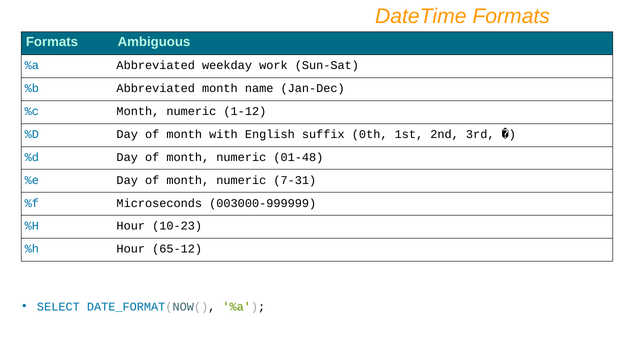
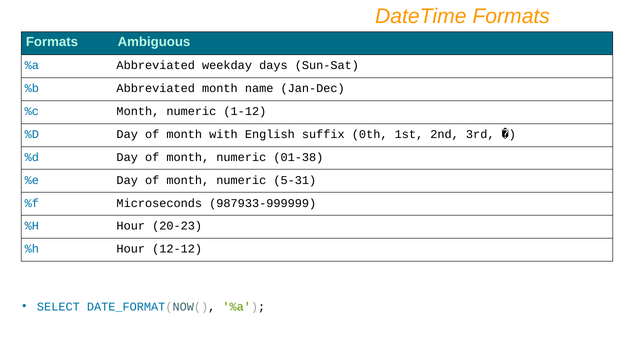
work: work -> days
01-48: 01-48 -> 01-38
7-31: 7-31 -> 5-31
003000-999999: 003000-999999 -> 987933-999999
10-23: 10-23 -> 20-23
65-12: 65-12 -> 12-12
